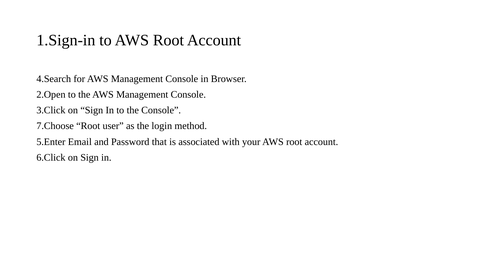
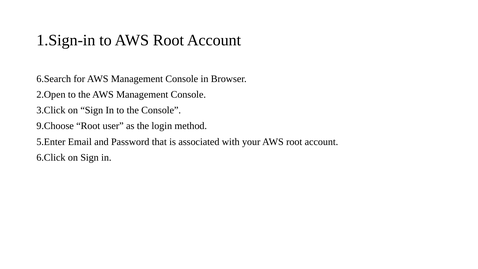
4.Search: 4.Search -> 6.Search
7.Choose: 7.Choose -> 9.Choose
